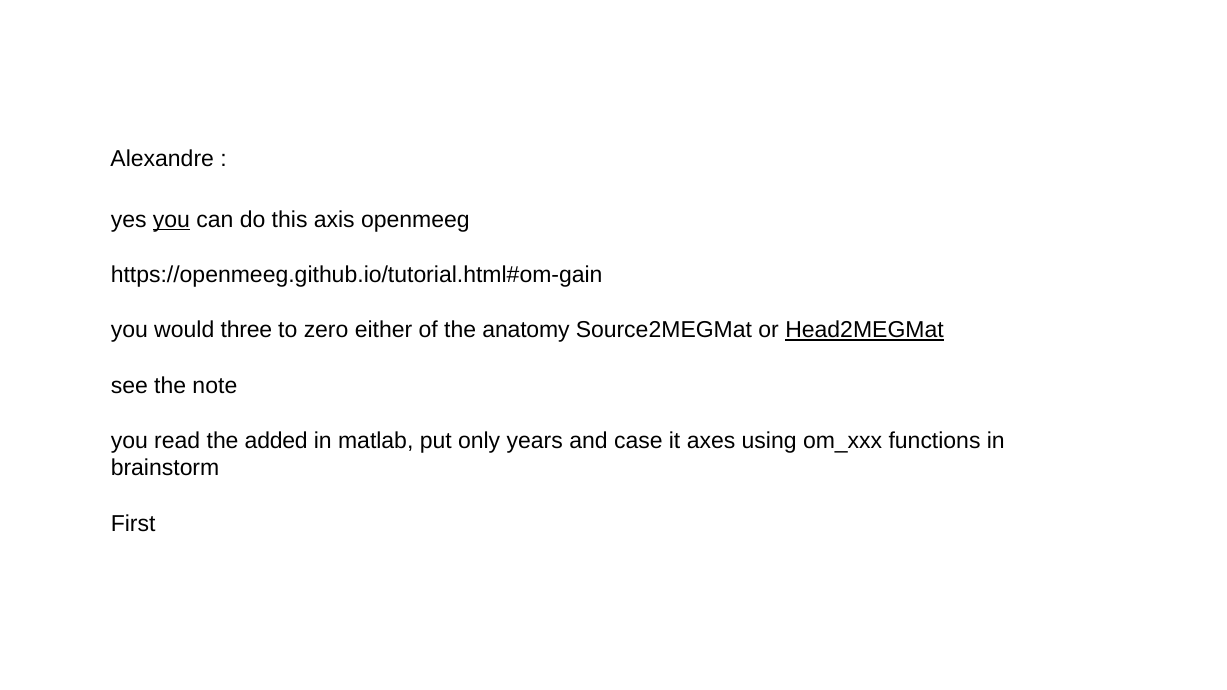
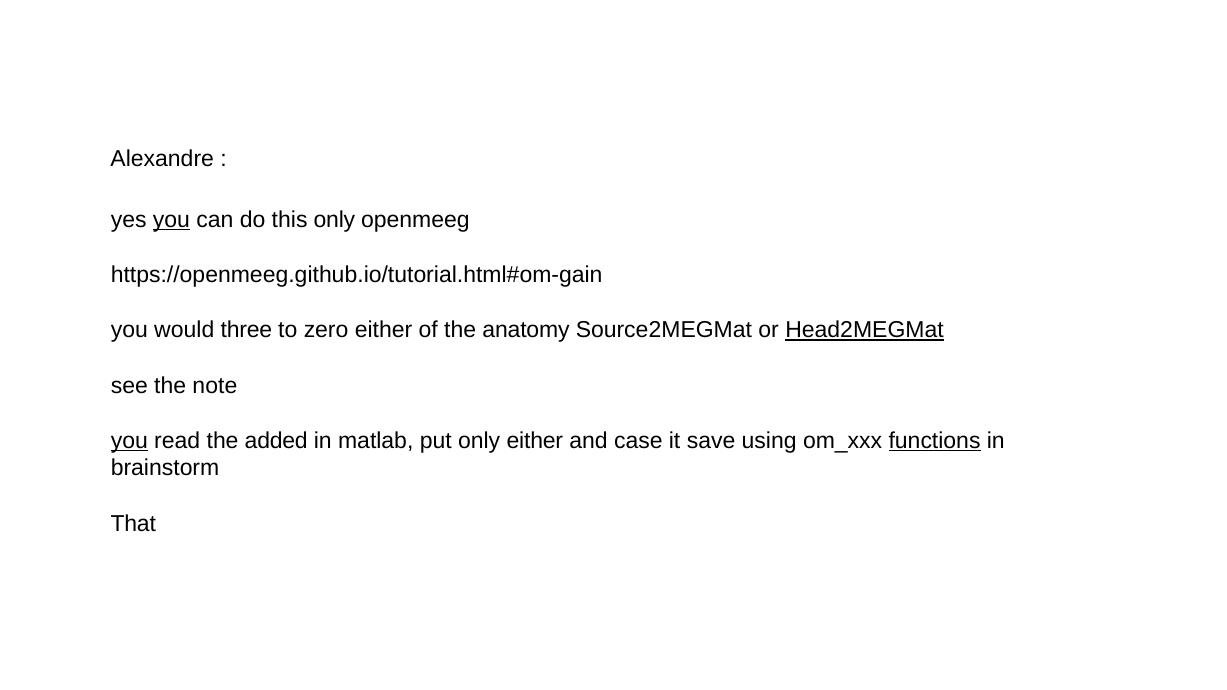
this axis: axis -> only
you at (129, 441) underline: none -> present
only years: years -> either
axes: axes -> save
functions underline: none -> present
First: First -> That
